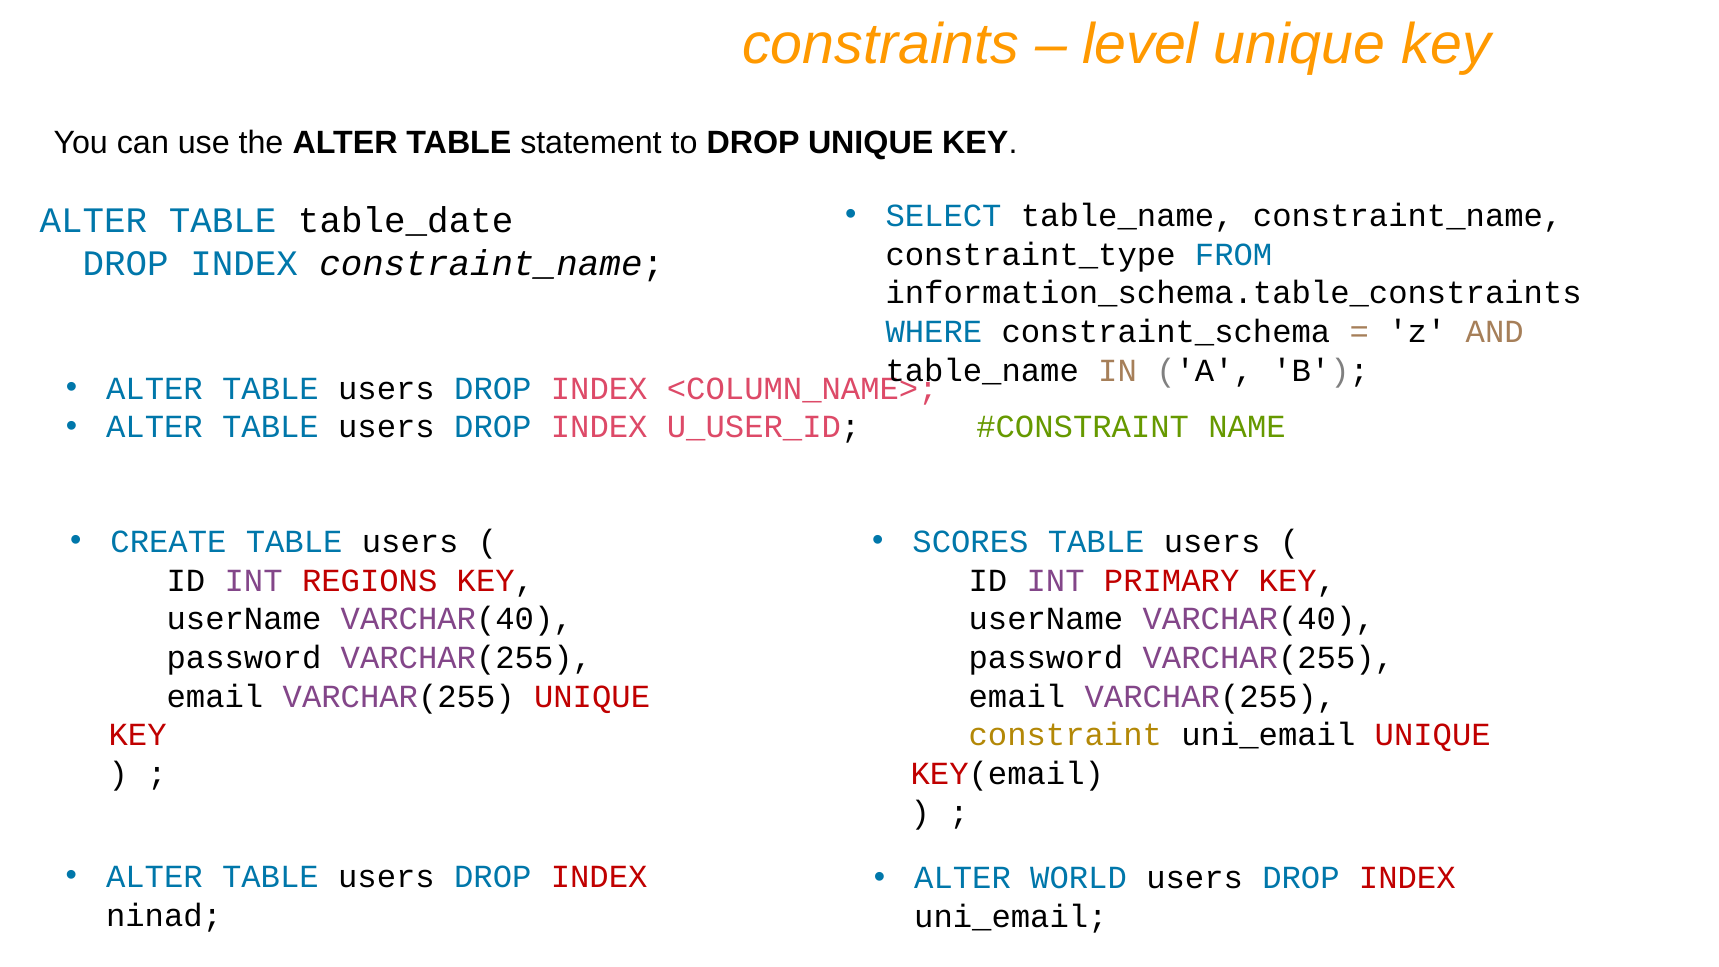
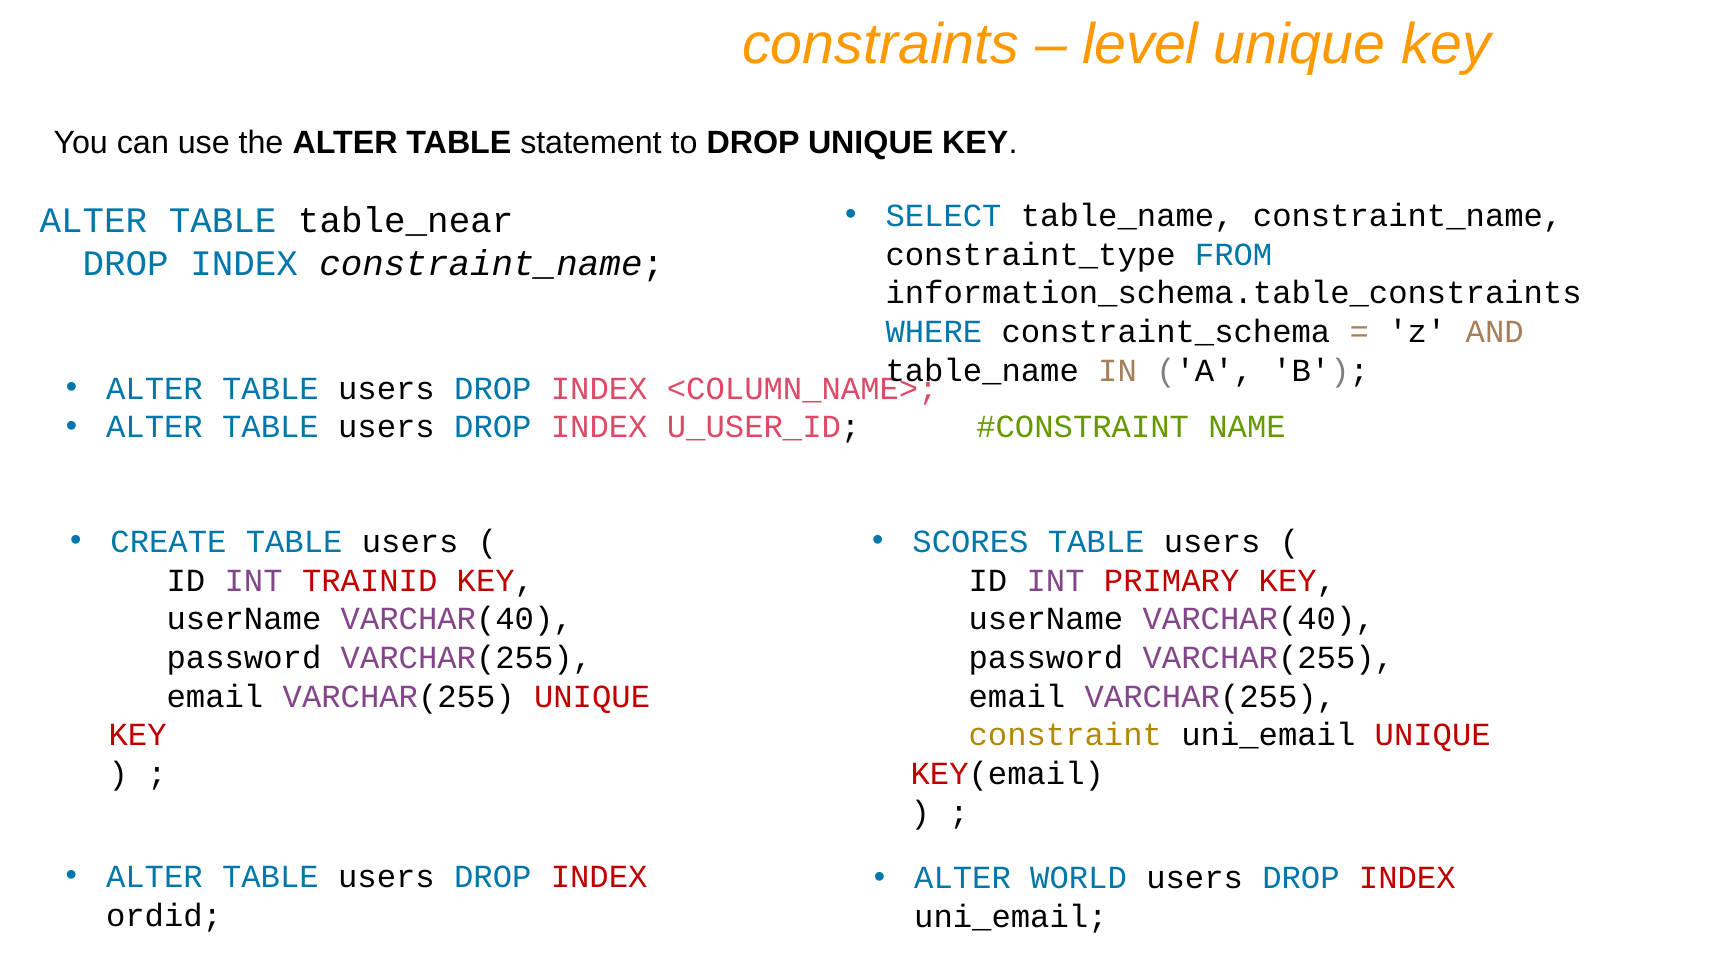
table_date: table_date -> table_near
REGIONS: REGIONS -> TRAINID
ninad: ninad -> ordid
